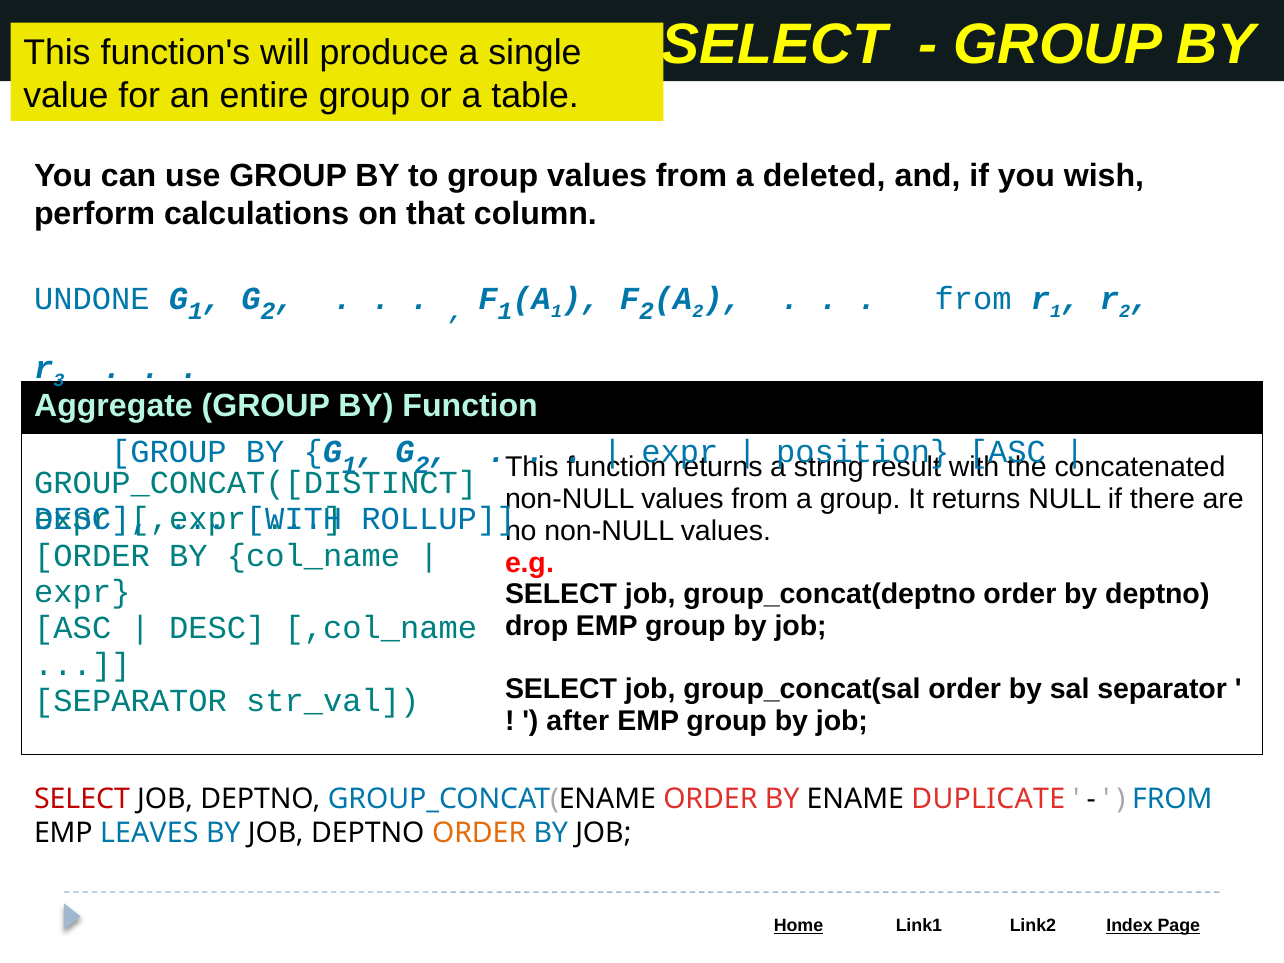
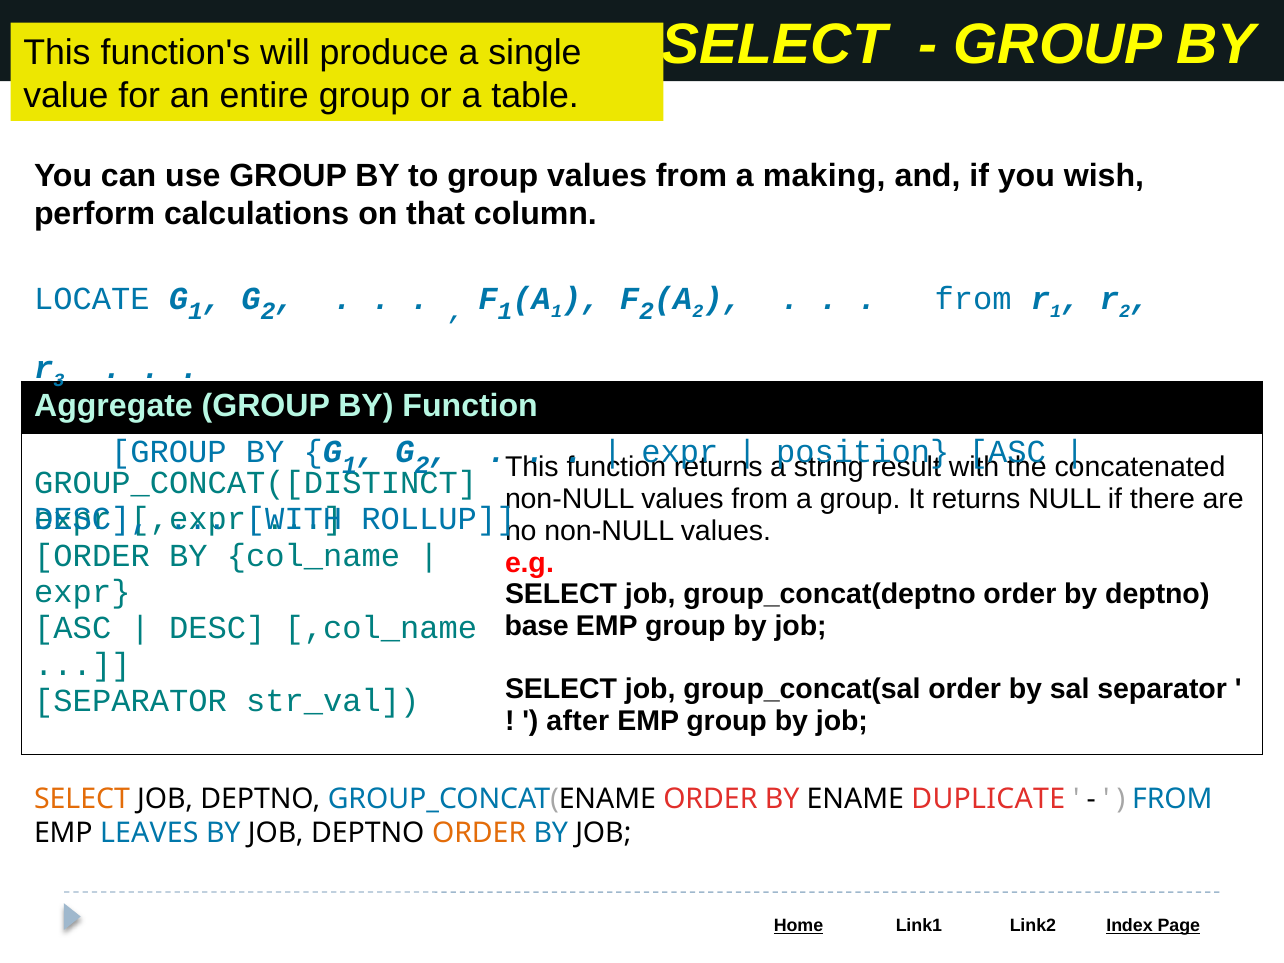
deleted: deleted -> making
UNDONE: UNDONE -> LOCATE
drop: drop -> base
SELECT at (82, 799) colour: red -> orange
